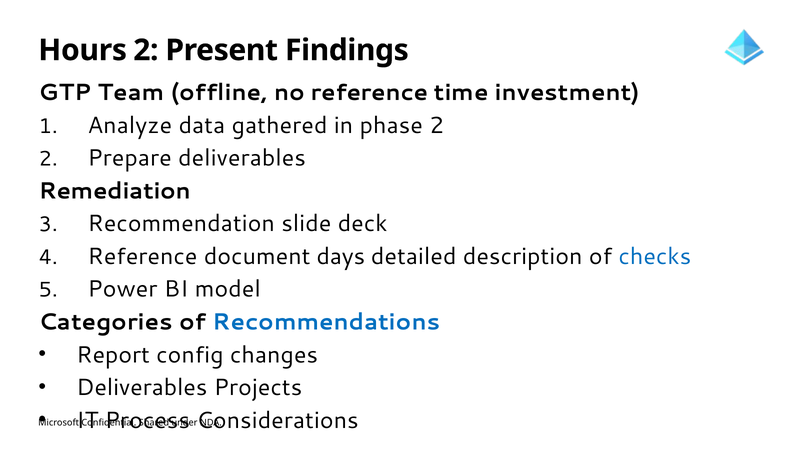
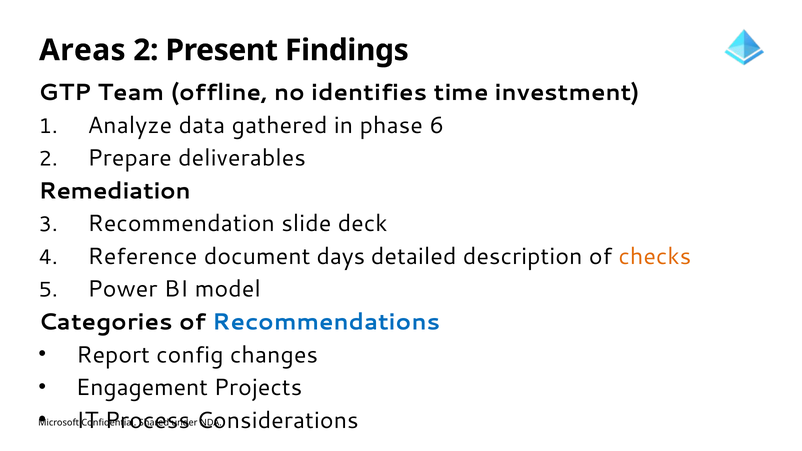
Hours: Hours -> Areas
no reference: reference -> identifies
phase 2: 2 -> 6
checks colour: blue -> orange
Deliverables at (142, 388): Deliverables -> Engagement
